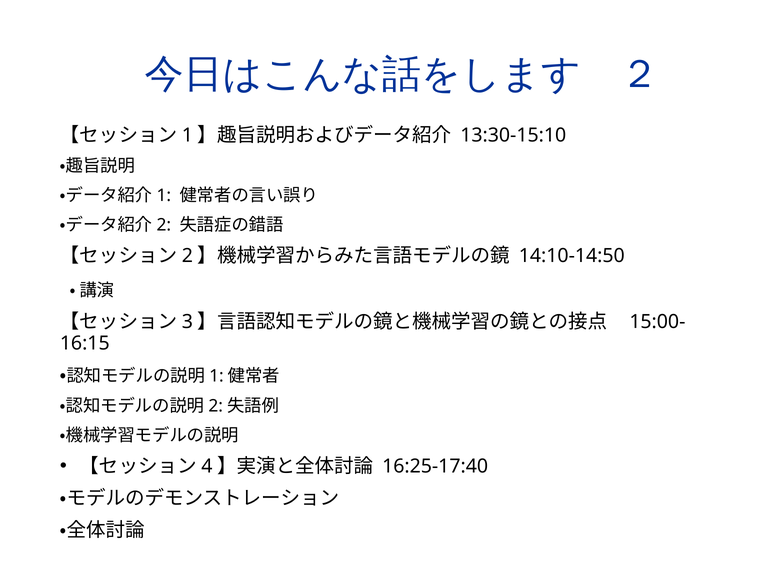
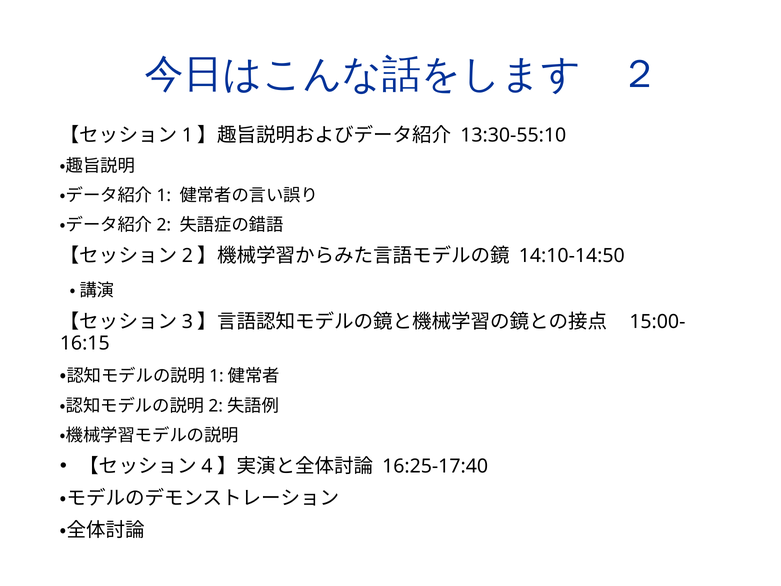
13:30-15:10: 13:30-15:10 -> 13:30-55:10
